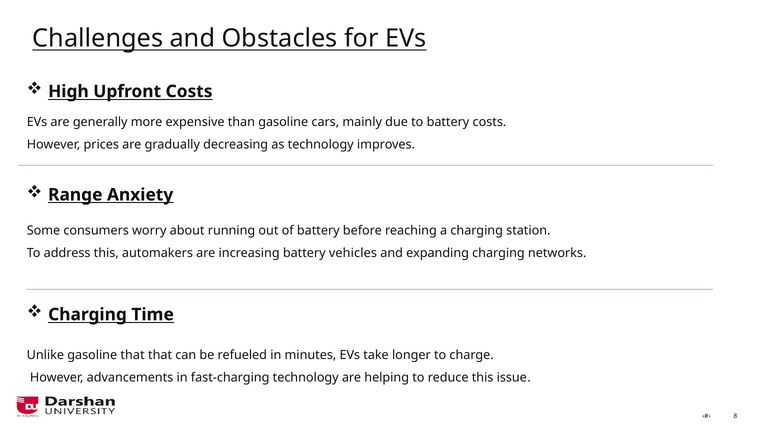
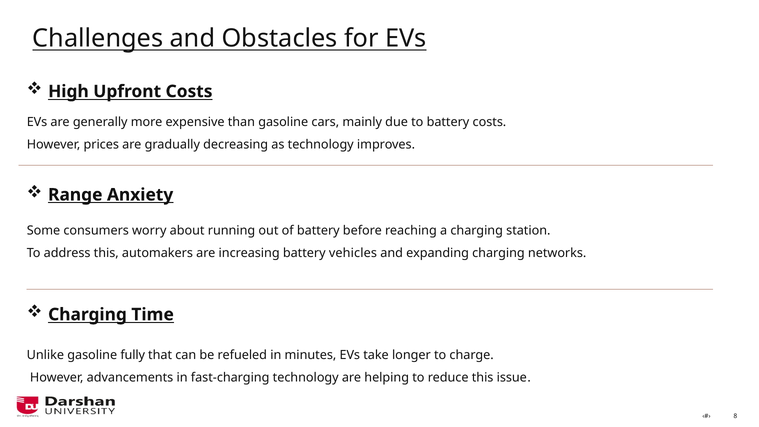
gasoline that: that -> fully
